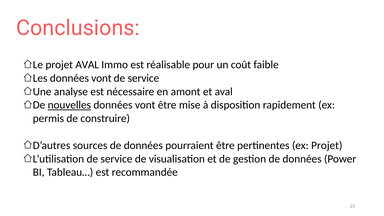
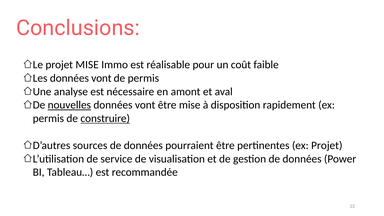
projet AVAL: AVAL -> MISE
service at (143, 78): service -> permis
construire underline: none -> present
